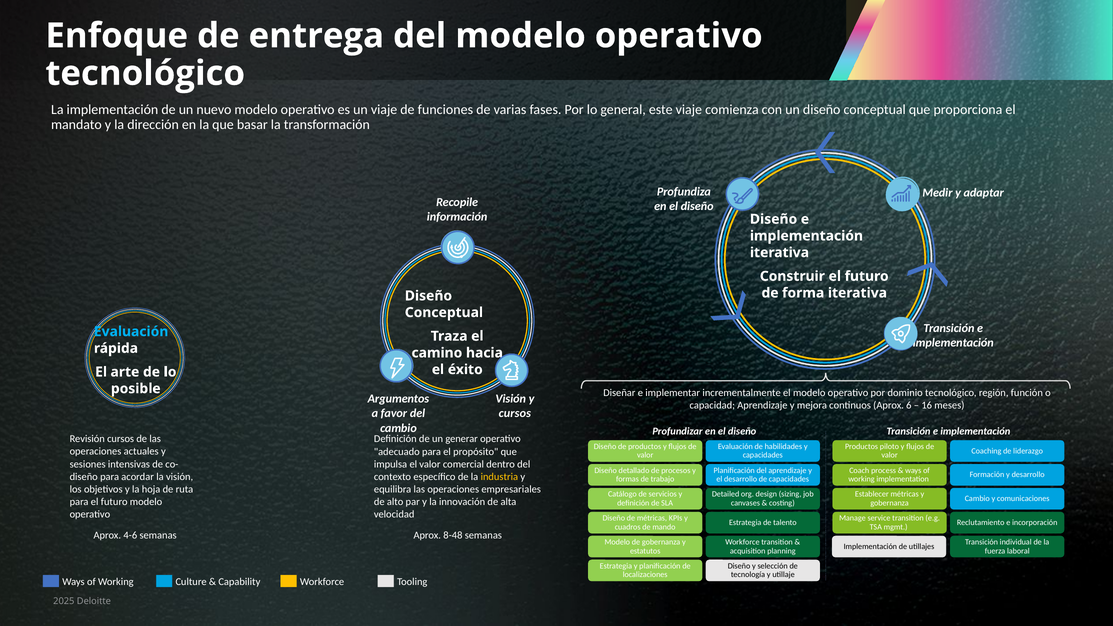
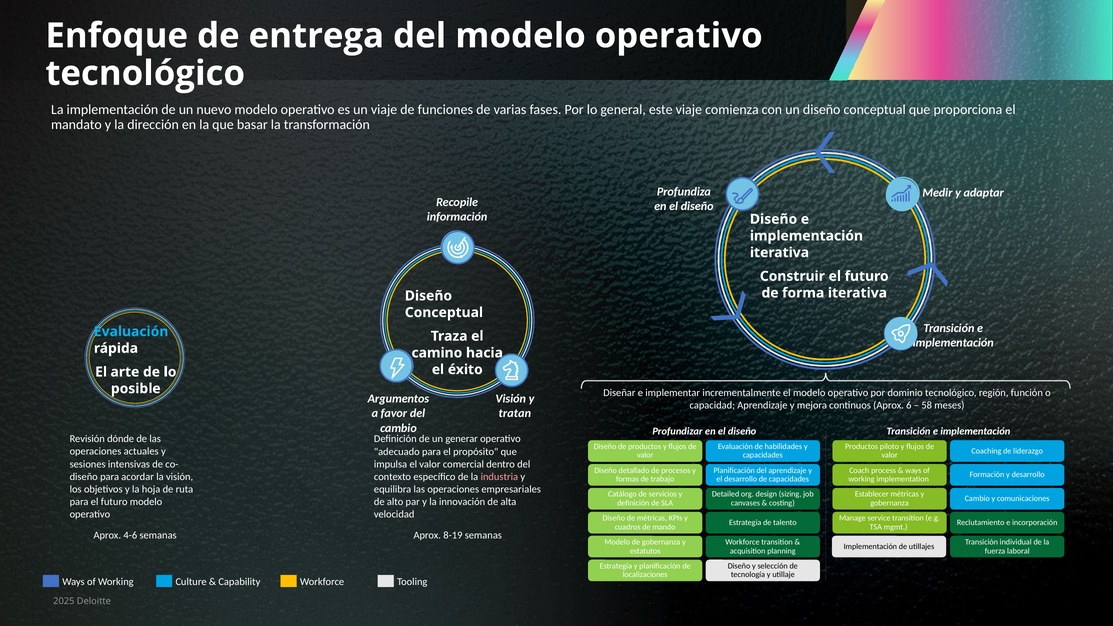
16: 16 -> 58
cursos at (515, 413): cursos -> tratan
Revisión cursos: cursos -> dónde
industria colour: yellow -> pink
8-48: 8-48 -> 8-19
